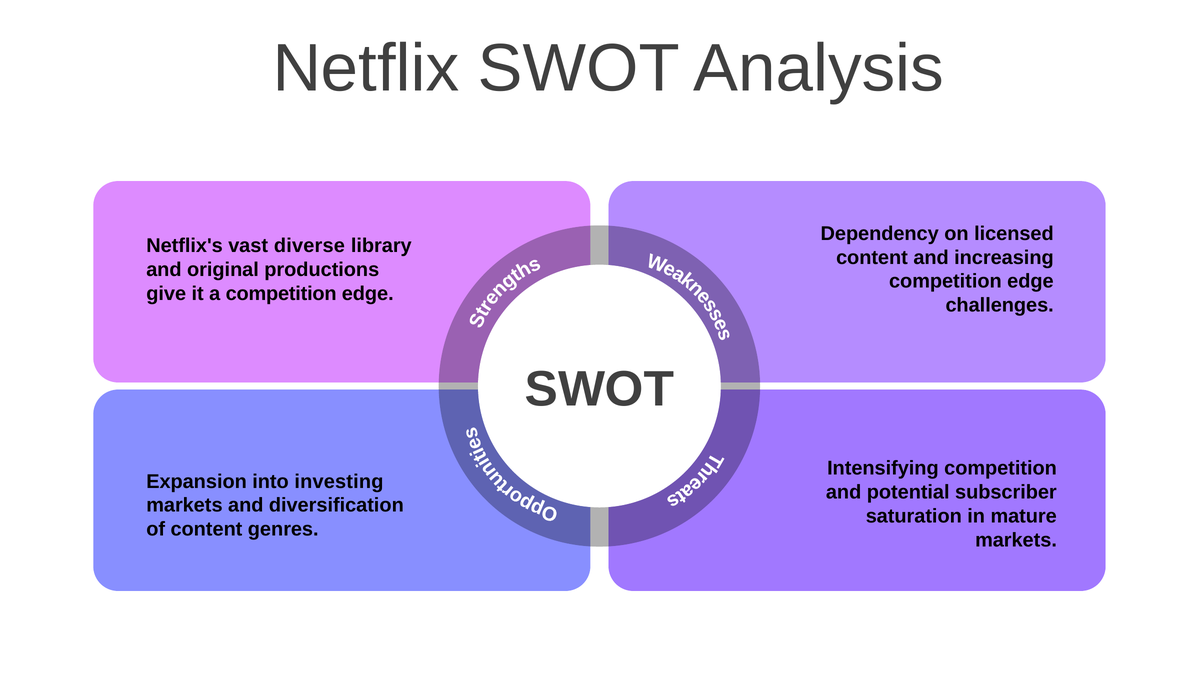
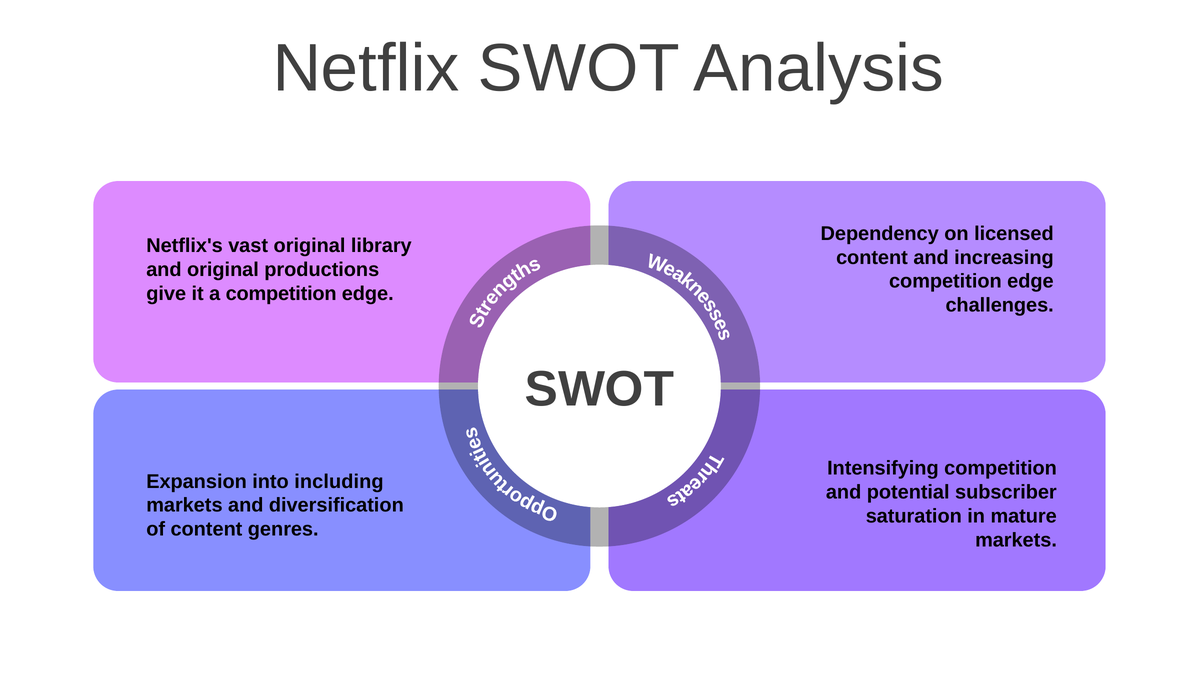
vast diverse: diverse -> original
investing: investing -> including
